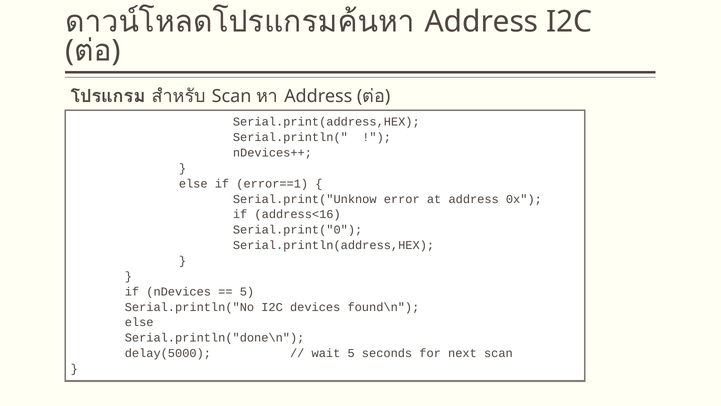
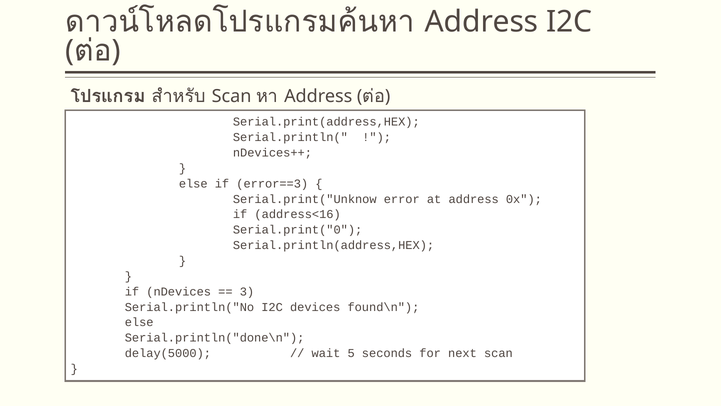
error==1: error==1 -> error==3
5 at (247, 291): 5 -> 3
